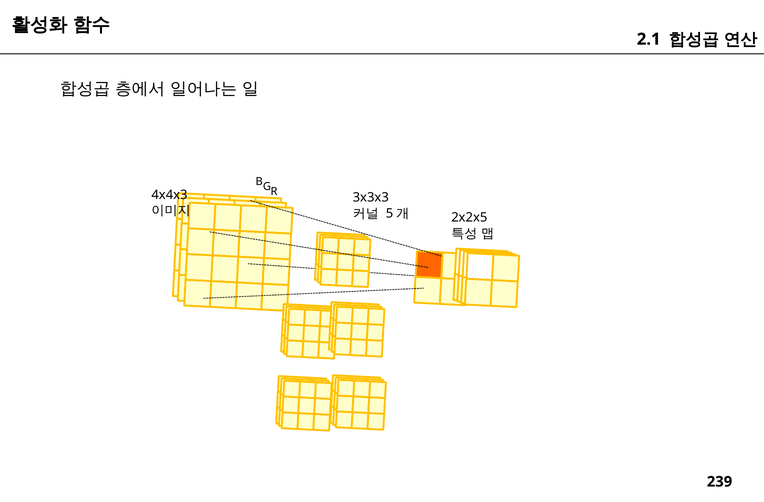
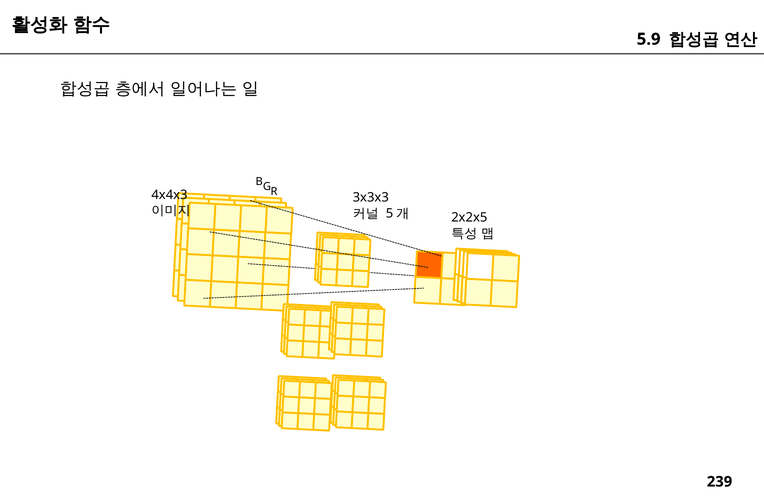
2.1: 2.1 -> 5.9
